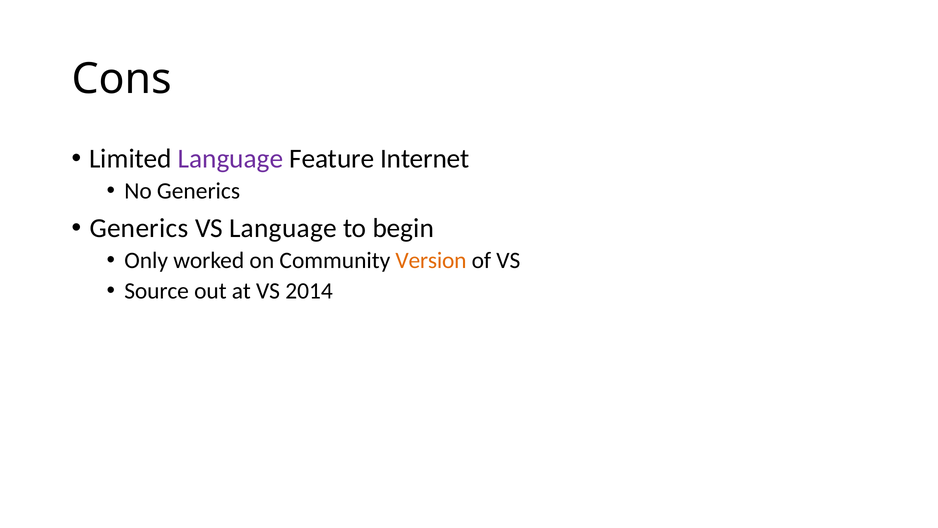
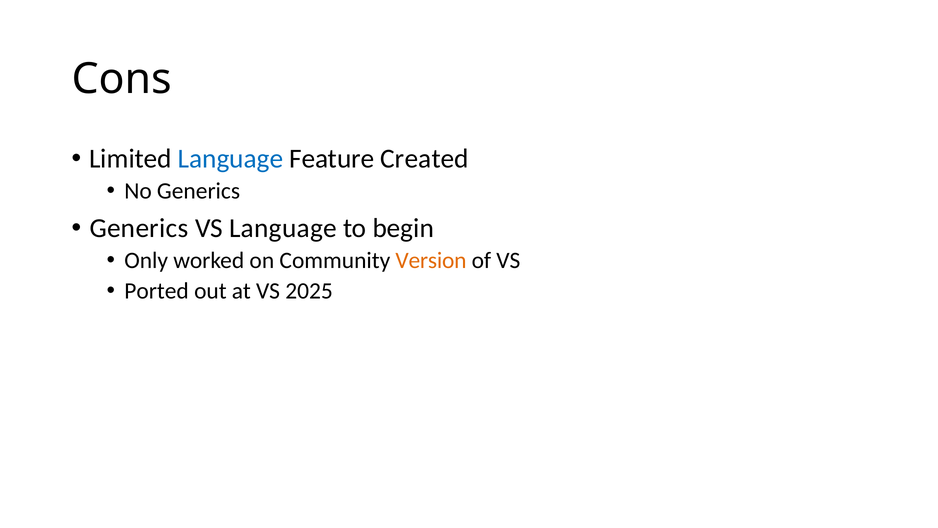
Language at (231, 159) colour: purple -> blue
Internet: Internet -> Created
Source: Source -> Ported
2014: 2014 -> 2025
